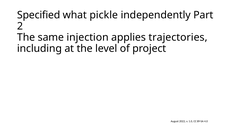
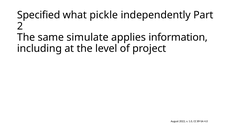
injection: injection -> simulate
trajectories: trajectories -> information
